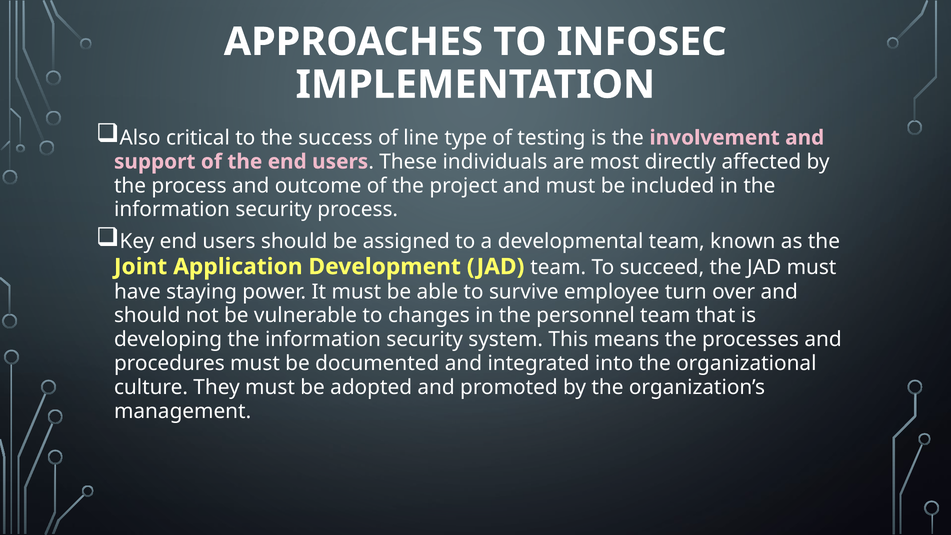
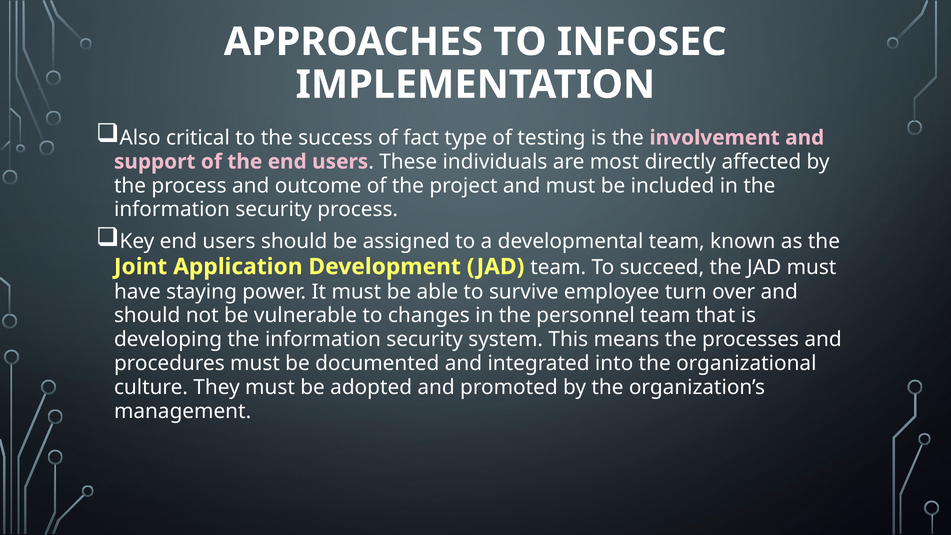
line: line -> fact
